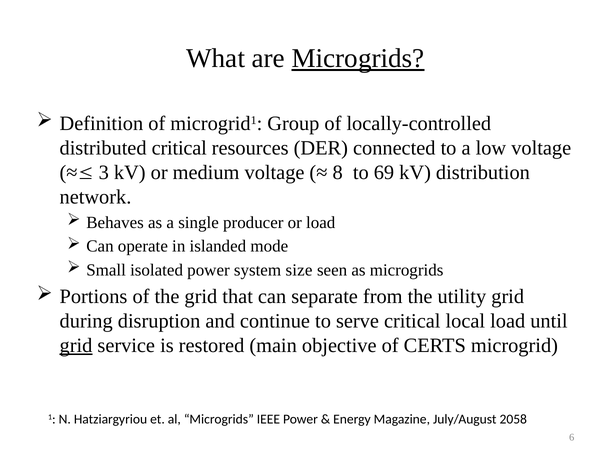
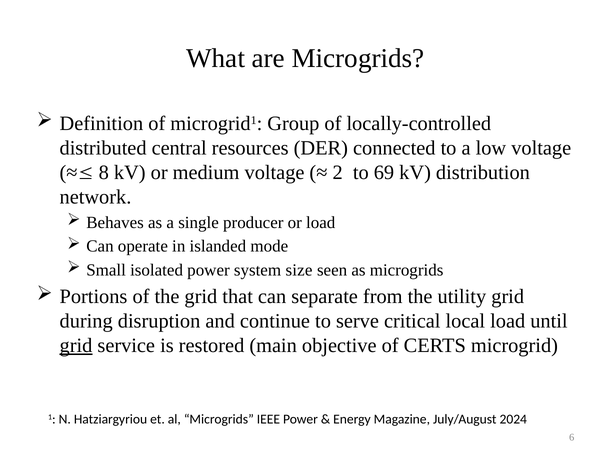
Microgrids at (358, 58) underline: present -> none
distributed critical: critical -> central
3: 3 -> 8
8: 8 -> 2
2058: 2058 -> 2024
